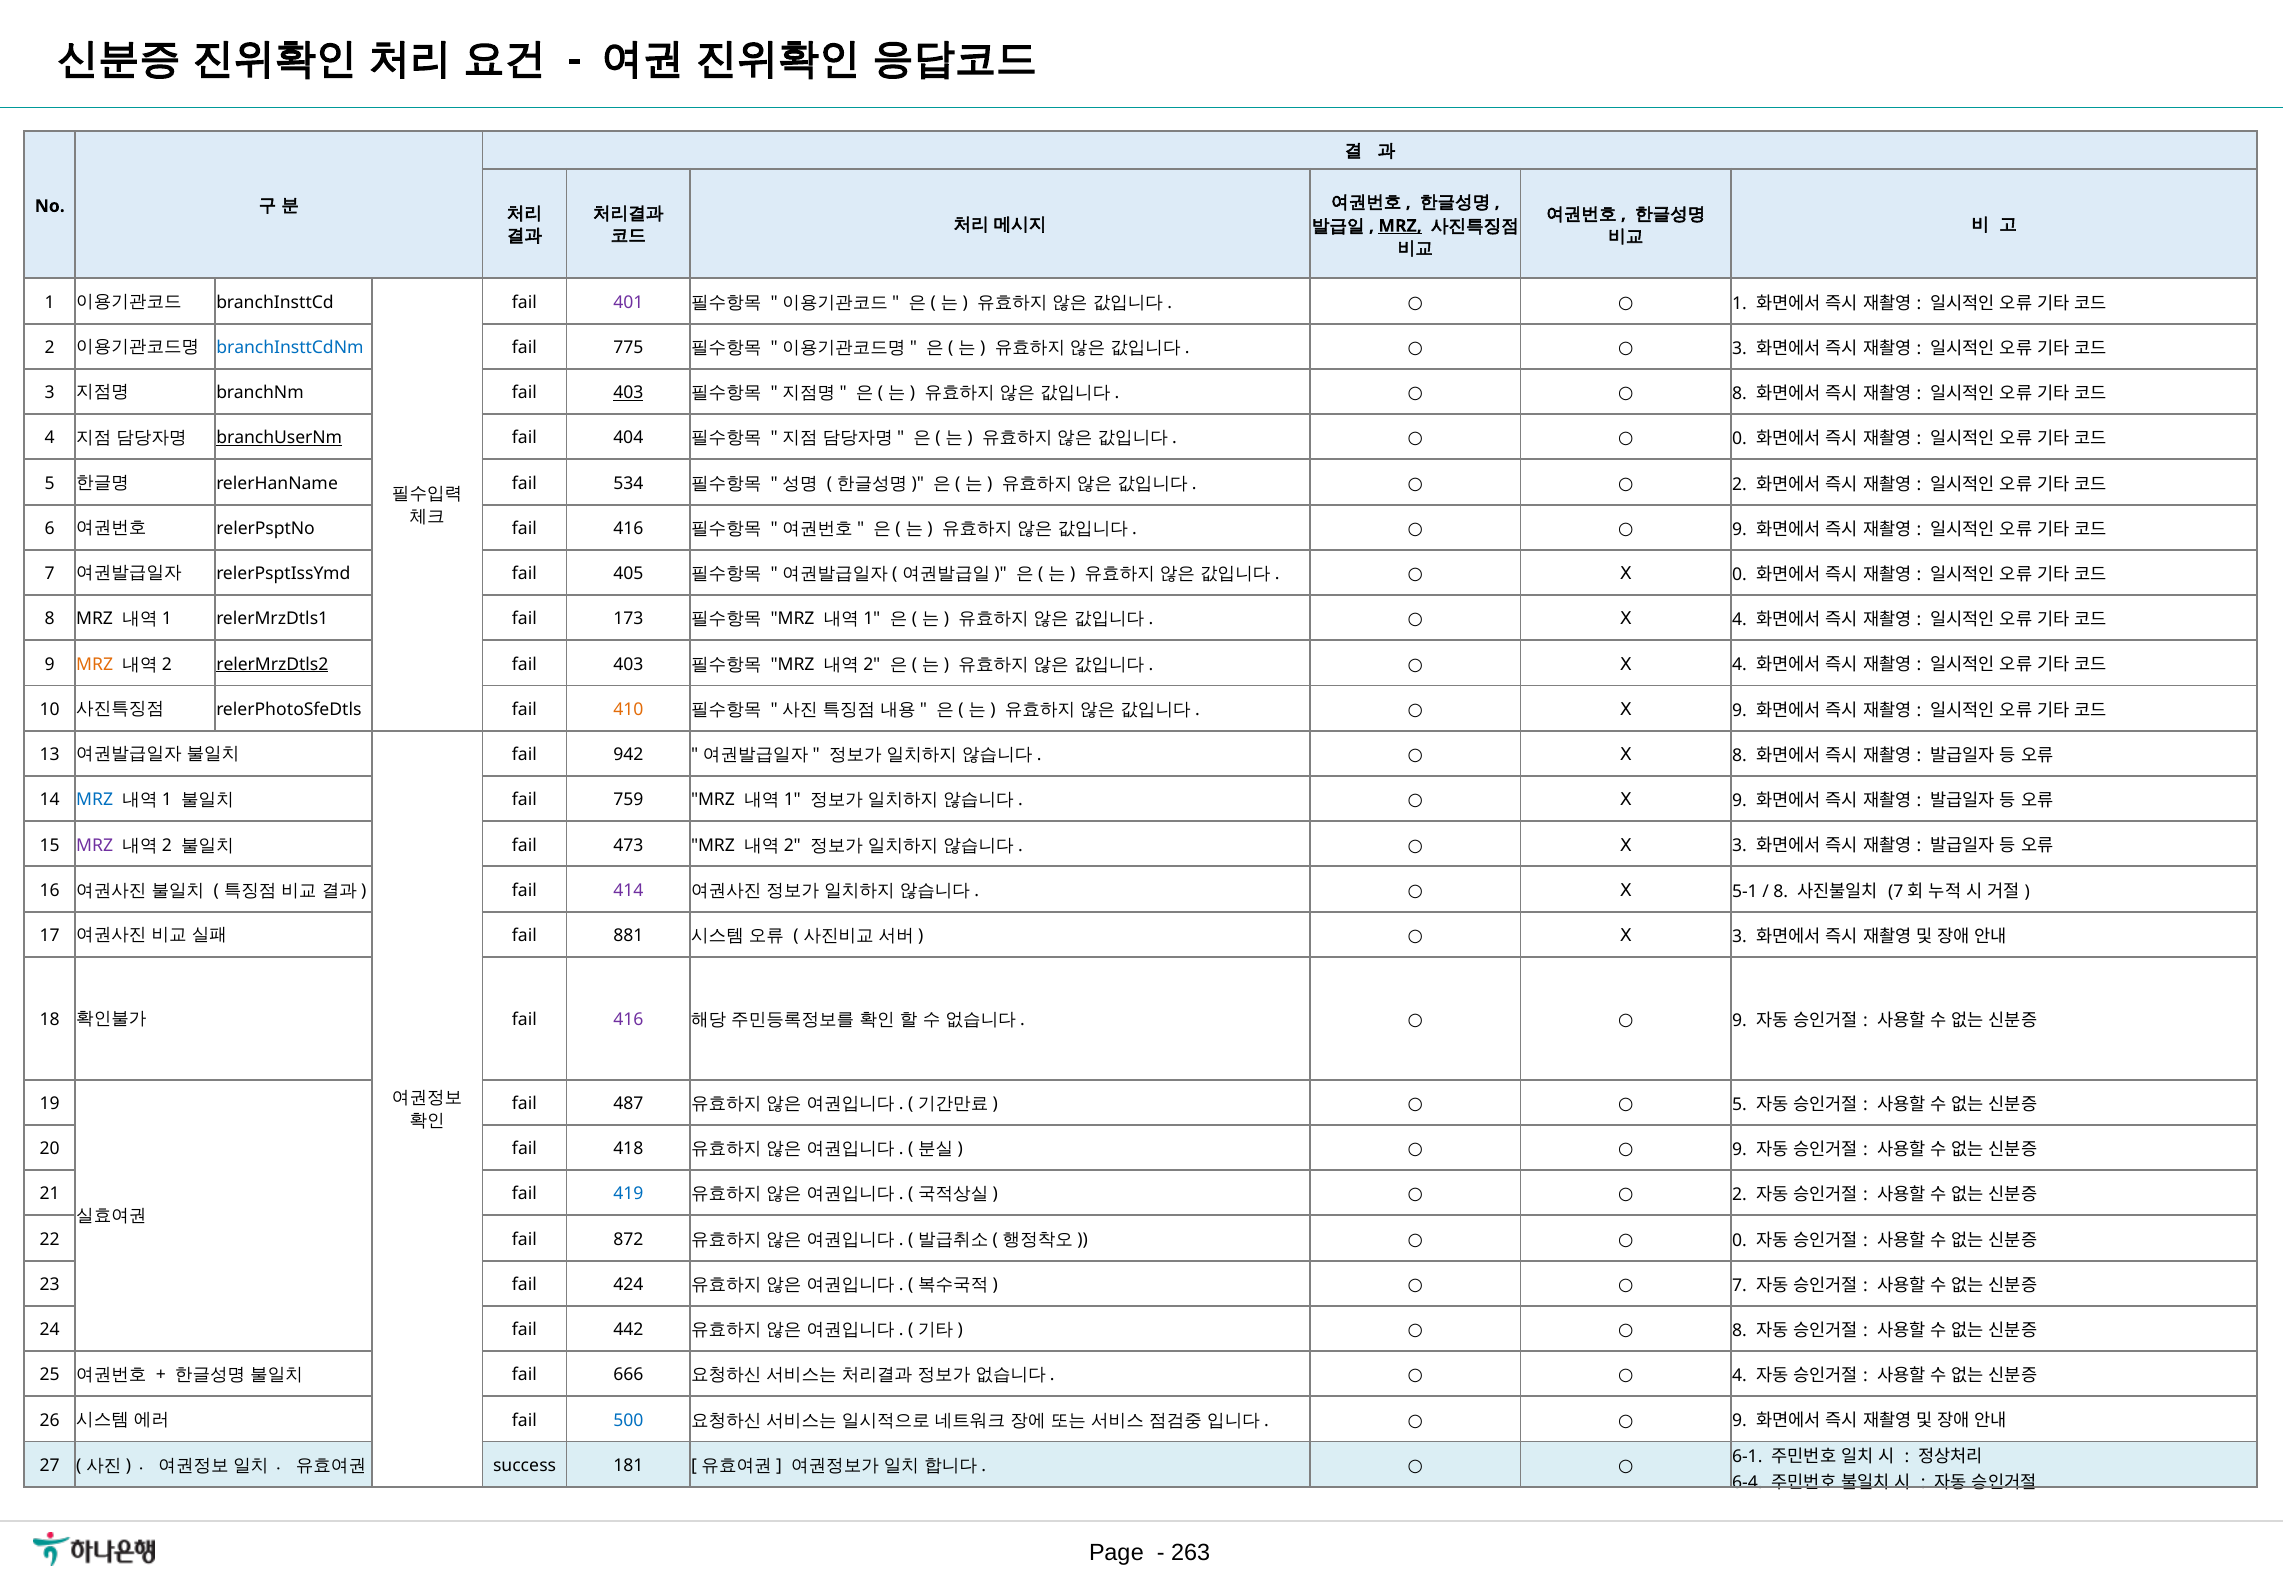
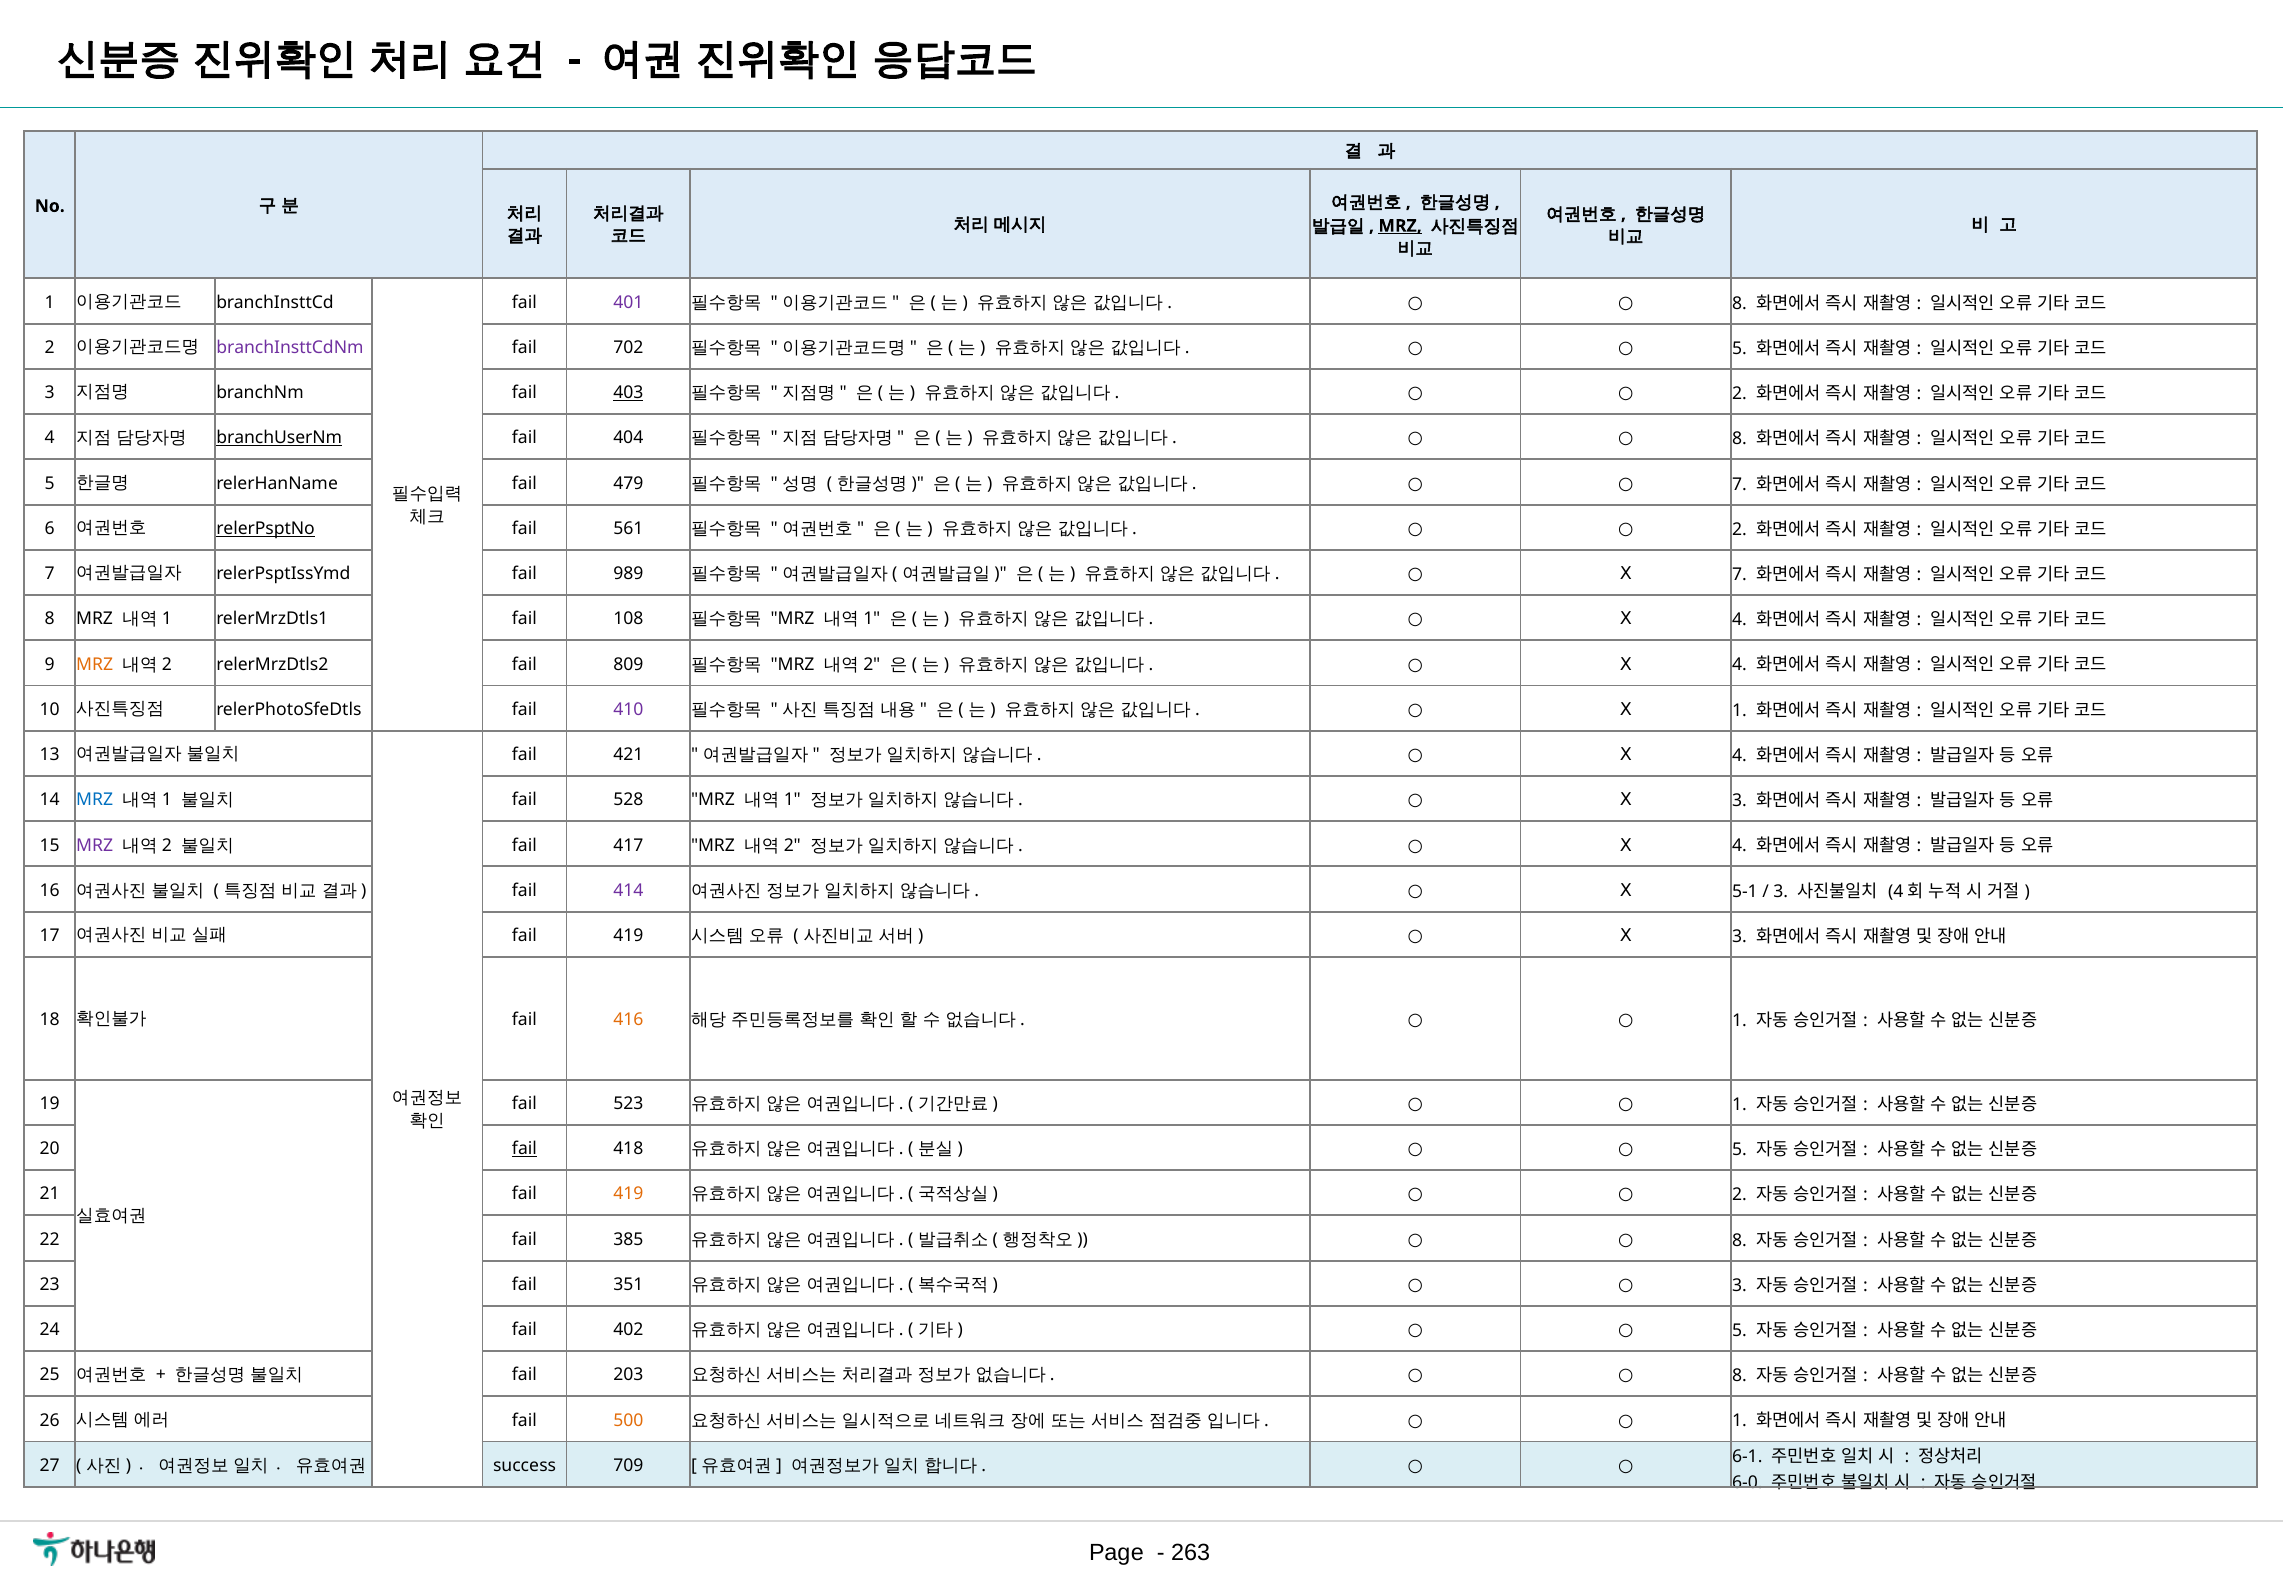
1 at (1740, 303): 1 -> 8
branchInsttCdNm colour: blue -> purple
775: 775 -> 702
3 at (1740, 348): 3 -> 5
8 at (1740, 394): 8 -> 2
0 at (1740, 439): 0 -> 8
534: 534 -> 479
2 at (1740, 484): 2 -> 7
relerPsptNo underline: none -> present
416 at (628, 528): 416 -> 561
9 at (1740, 529): 9 -> 2
405: 405 -> 989
Ⅹ 0: 0 -> 7
173: 173 -> 108
relerMrzDtls2 underline: present -> none
403 at (628, 664): 403 -> 809
410 colour: orange -> purple
9 at (1740, 710): 9 -> 1
942: 942 -> 421
8 at (1740, 755): 8 -> 4
759: 759 -> 528
9 at (1740, 801): 9 -> 3
473: 473 -> 417
3 at (1740, 846): 3 -> 4
8 at (1781, 891): 8 -> 3
7 at (1896, 891): 7 -> 4
881 at (628, 935): 881 -> 419
416 at (628, 1019) colour: purple -> orange
9 at (1740, 1020): 9 -> 1
487: 487 -> 523
5 at (1740, 1104): 5 -> 1
fail at (524, 1149) underline: none -> present
9 at (1740, 1149): 9 -> 5
419 at (628, 1194) colour: blue -> orange
872: 872 -> 385
0 at (1740, 1240): 0 -> 8
424: 424 -> 351
7 at (1740, 1285): 7 -> 3
442: 442 -> 402
8 at (1740, 1330): 8 -> 5
666: 666 -> 203
4 at (1740, 1376): 4 -> 8
500 colour: blue -> orange
9 at (1740, 1421): 9 -> 1
181: 181 -> 709
6-4: 6-4 -> 6-0
